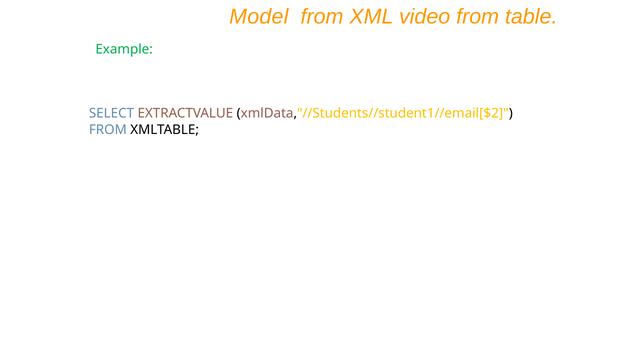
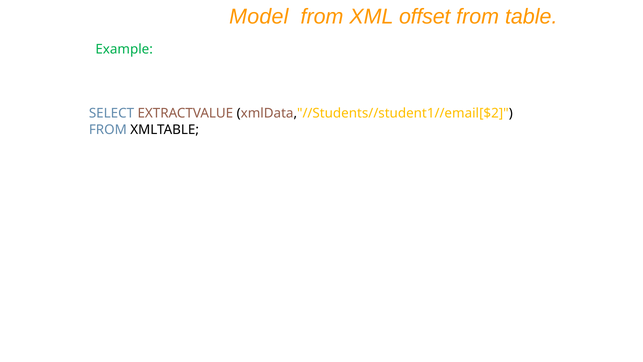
video: video -> offset
